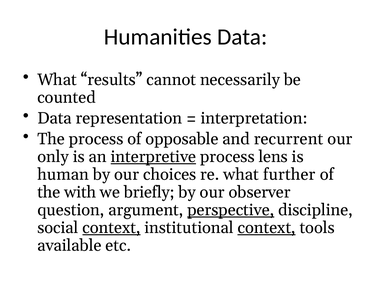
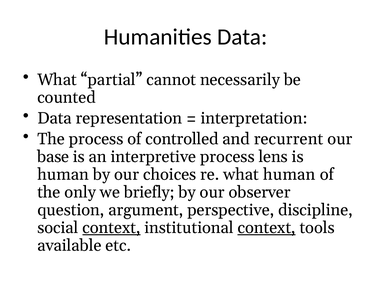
results: results -> partial
opposable: opposable -> controlled
only: only -> base
interpretive underline: present -> none
what further: further -> human
with: with -> only
perspective underline: present -> none
